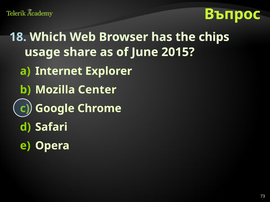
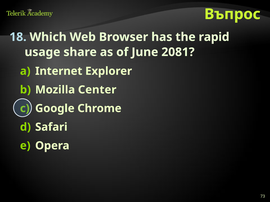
chips: chips -> rapid
2015: 2015 -> 2081
